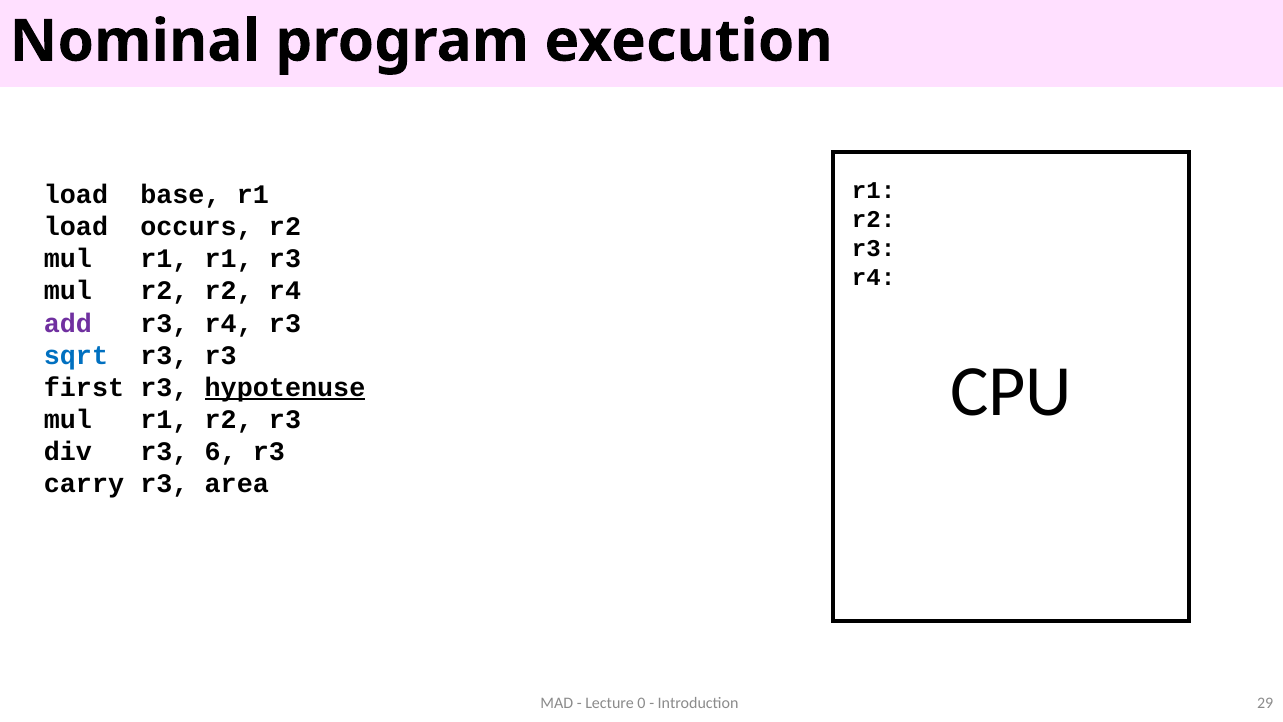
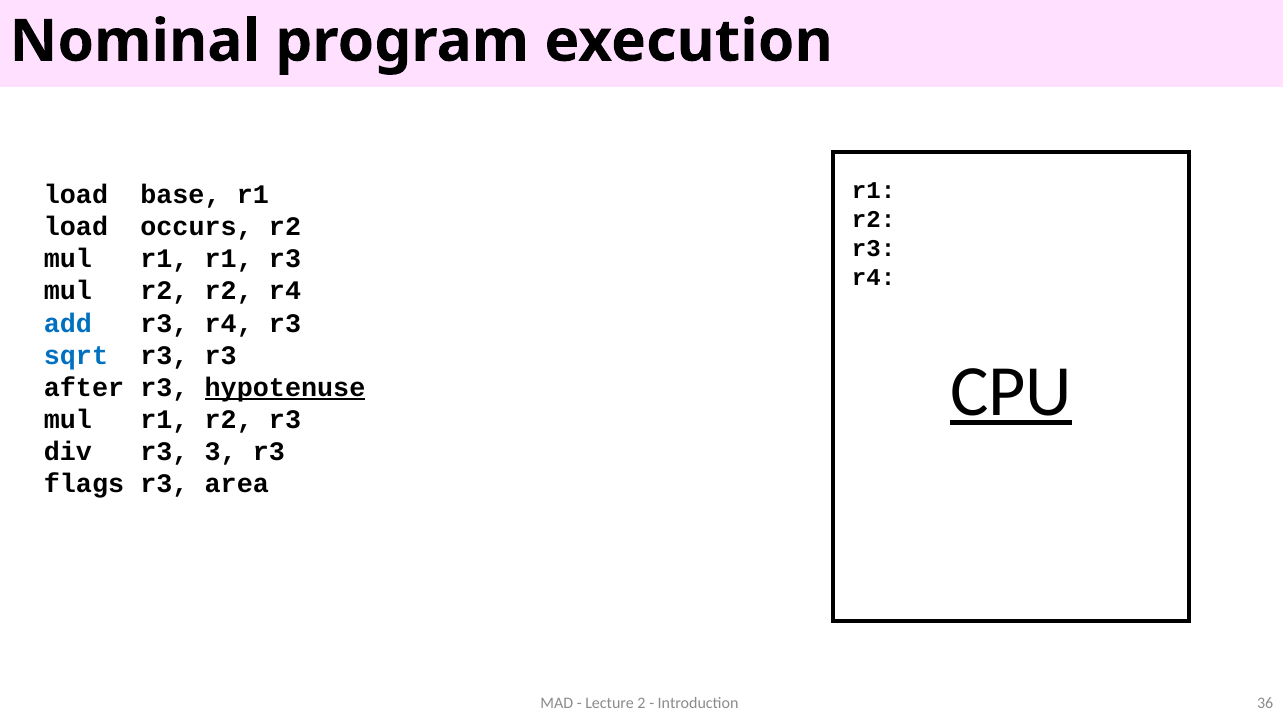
add colour: purple -> blue
CPU underline: none -> present
first: first -> after
6: 6 -> 3
carry: carry -> flags
0: 0 -> 2
29: 29 -> 36
